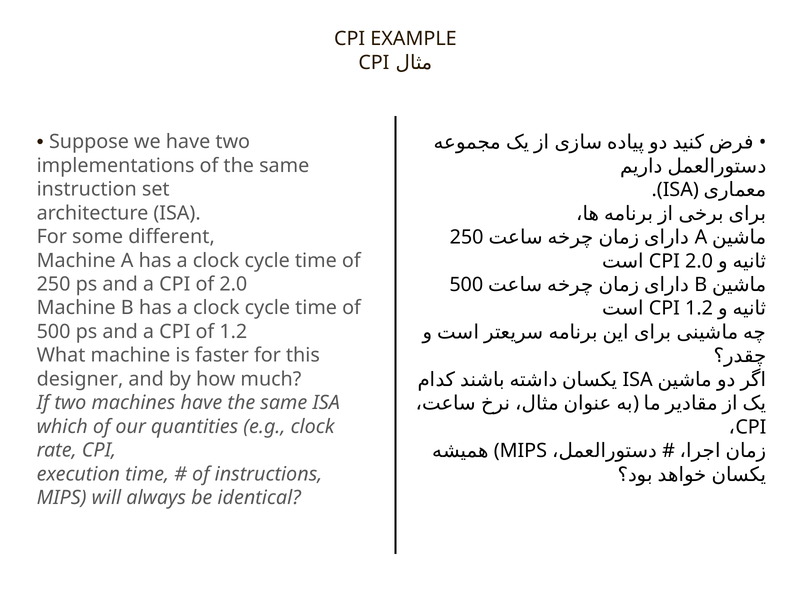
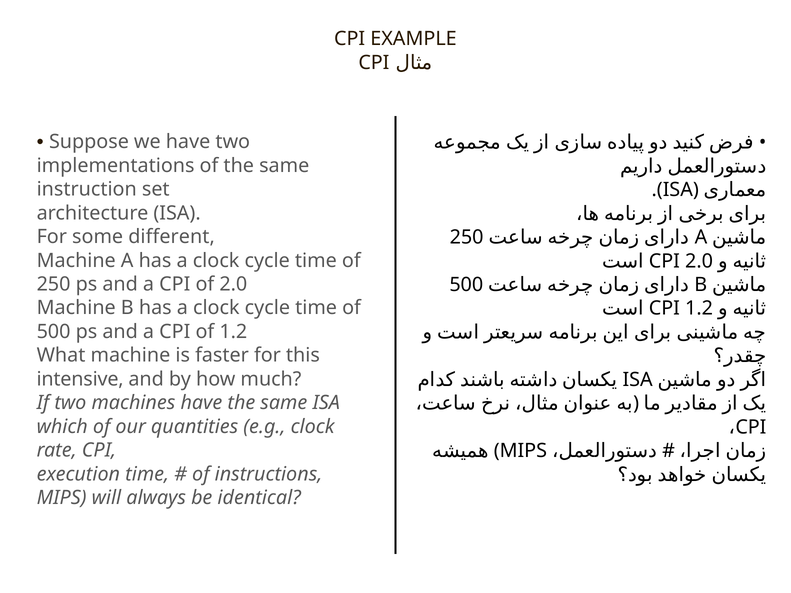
designer: designer -> intensive
